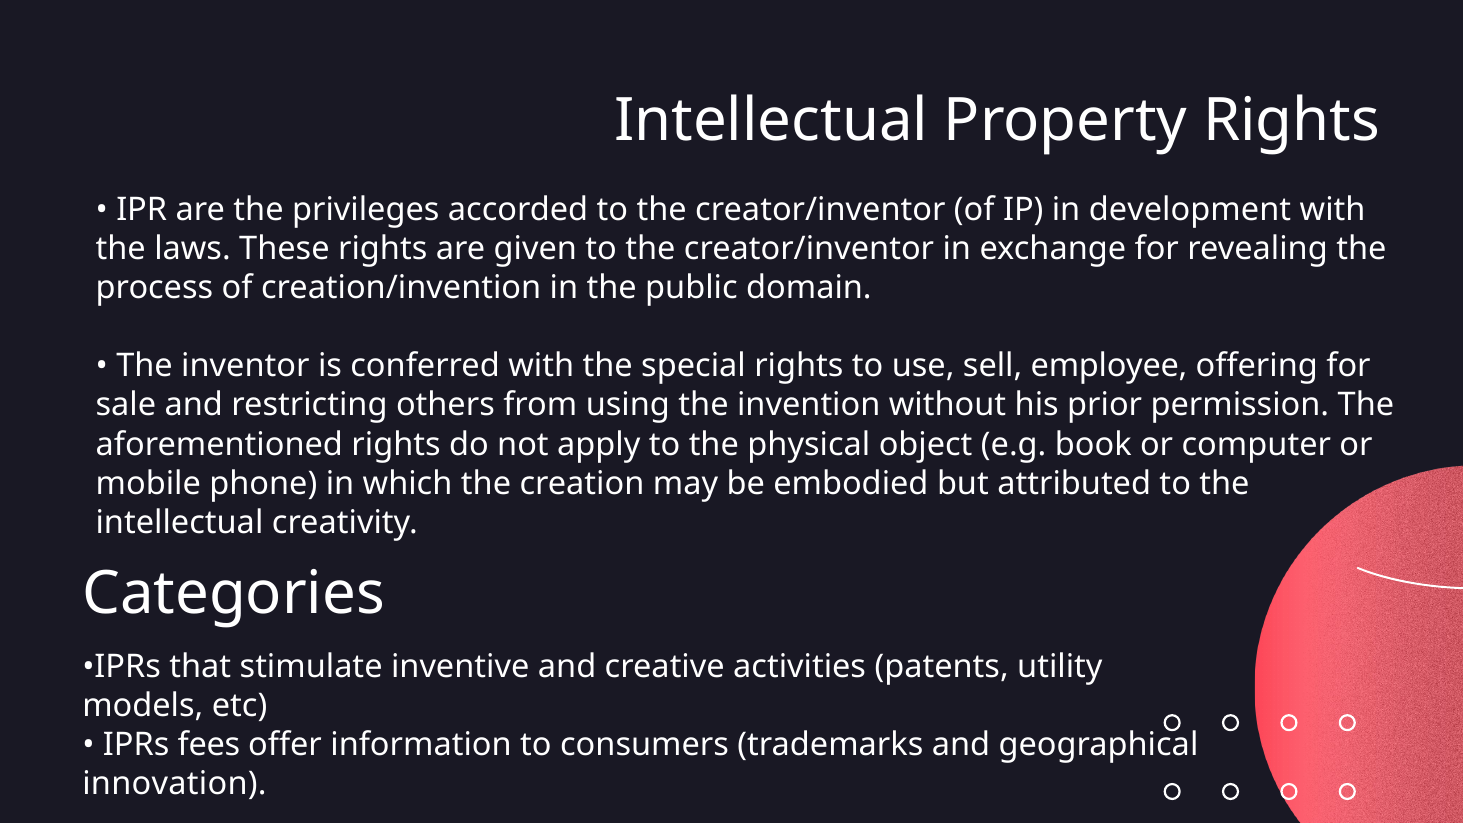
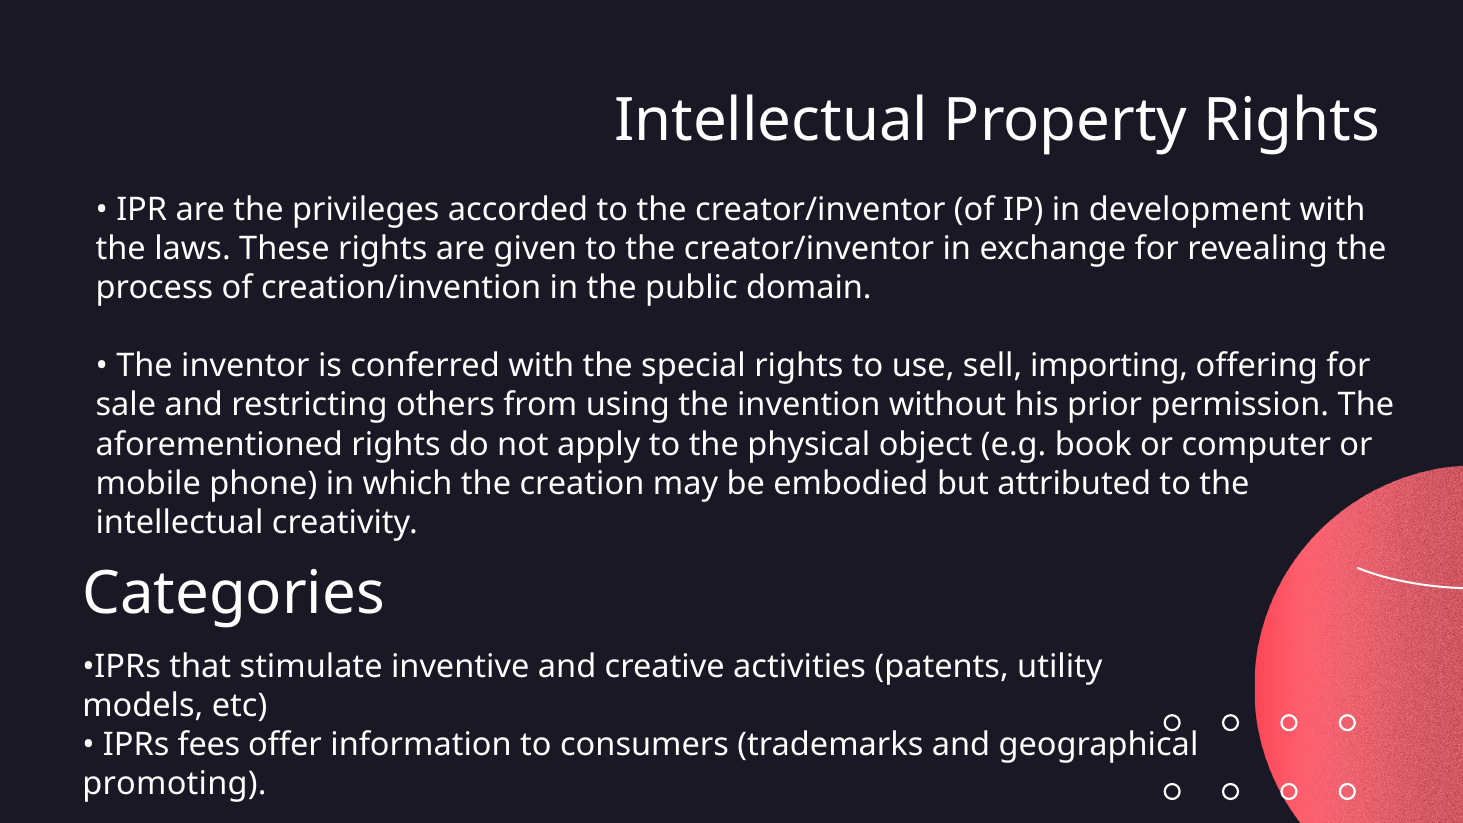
employee: employee -> importing
innovation: innovation -> promoting
